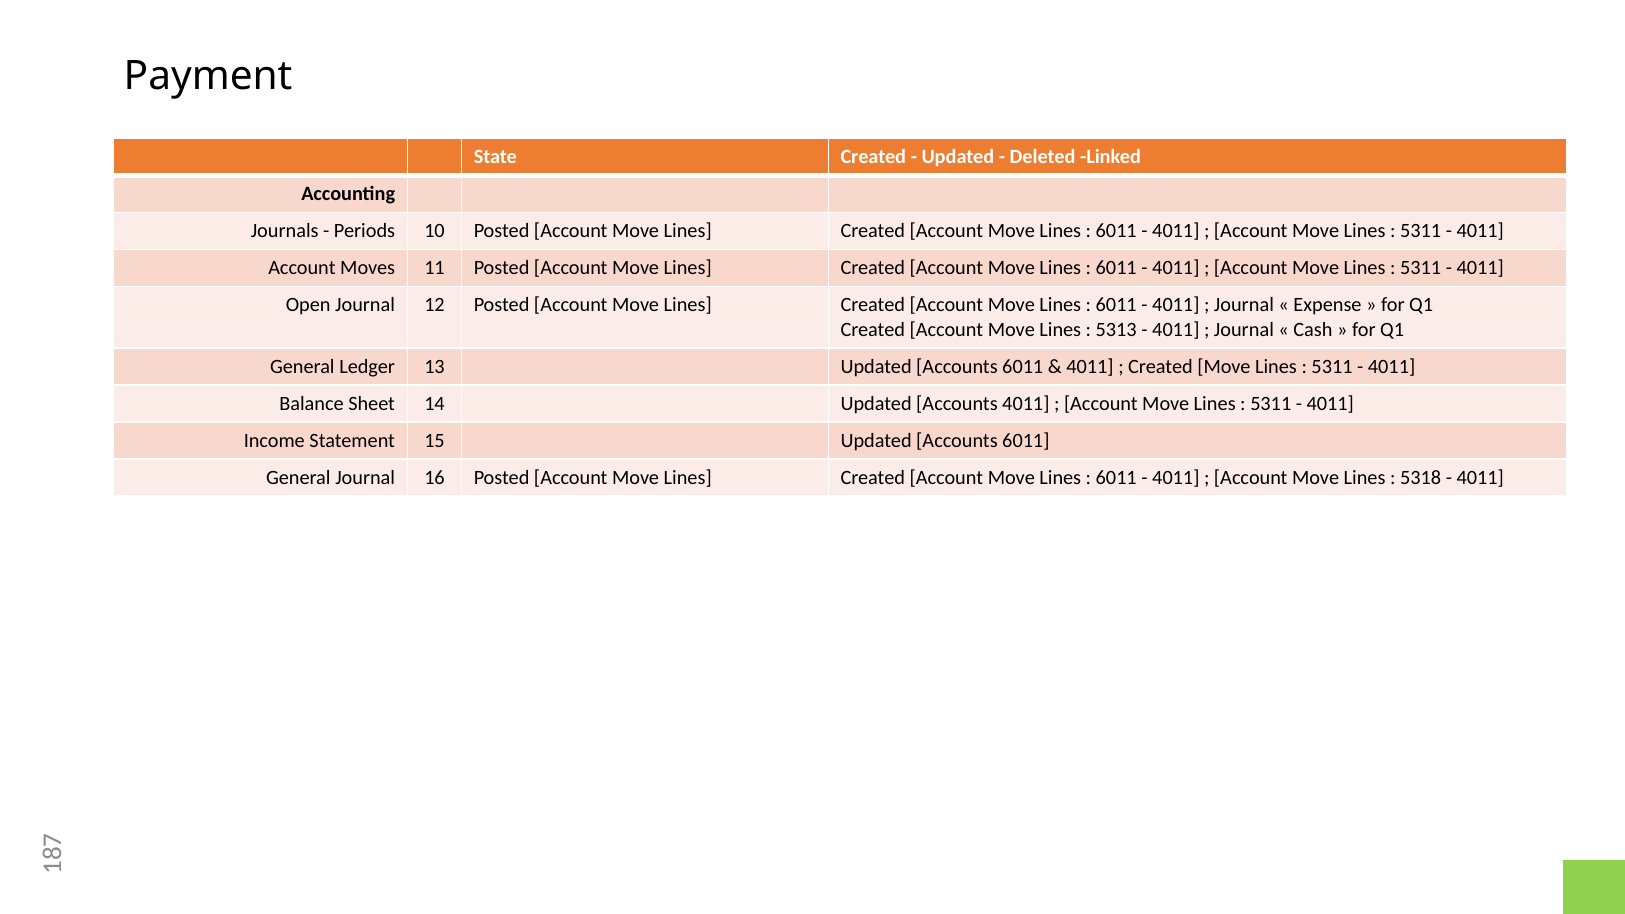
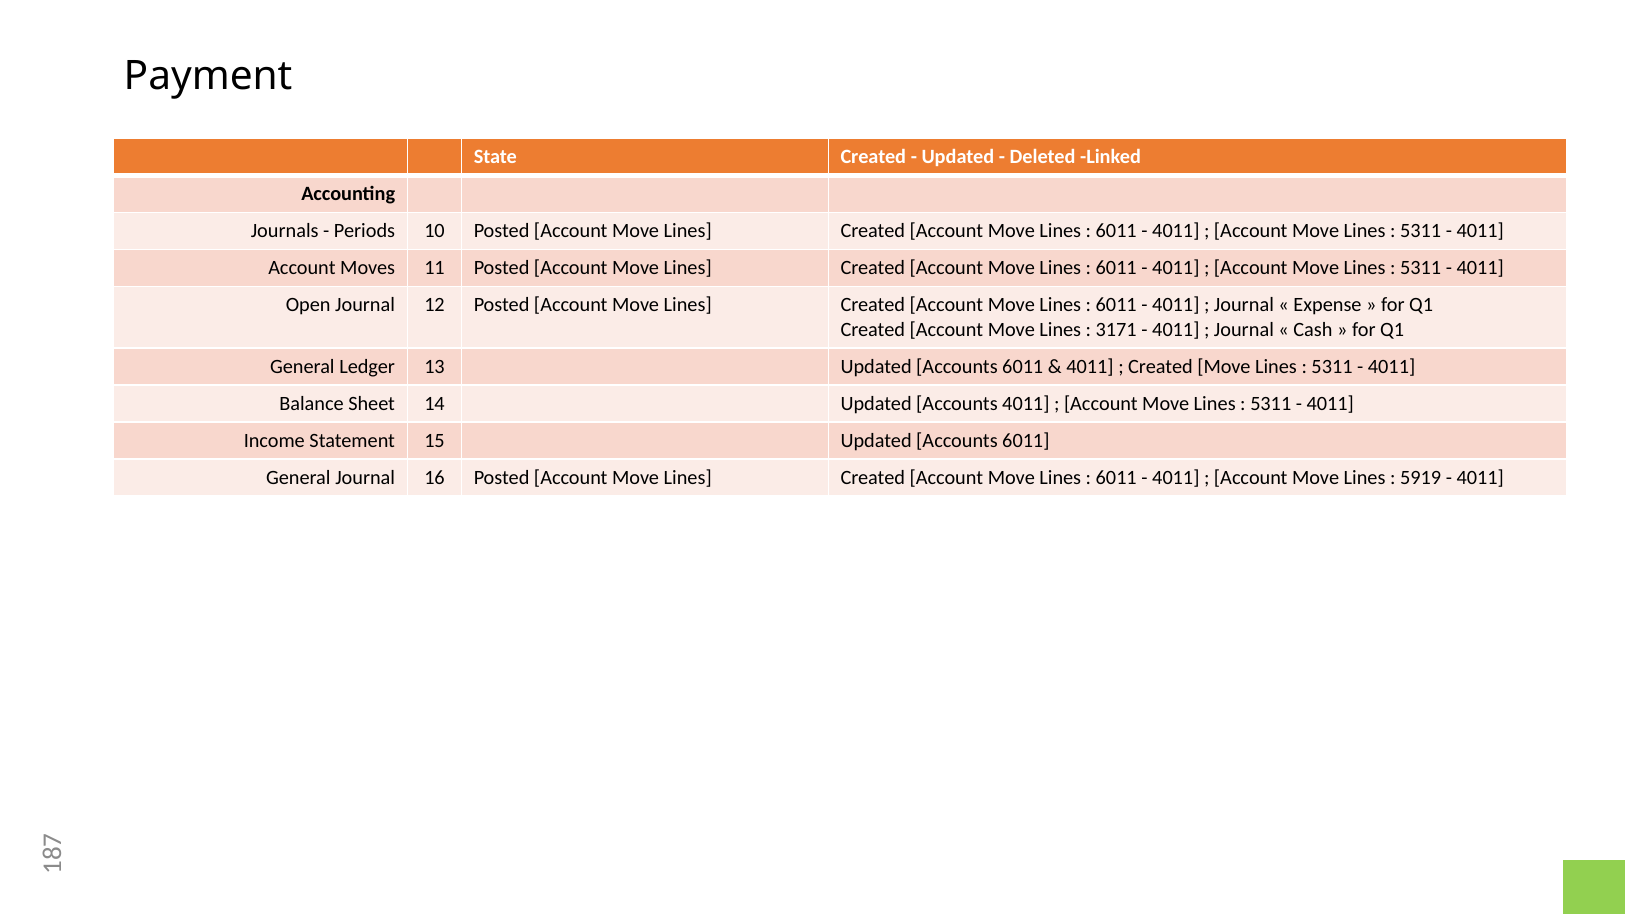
5313: 5313 -> 3171
5318: 5318 -> 5919
